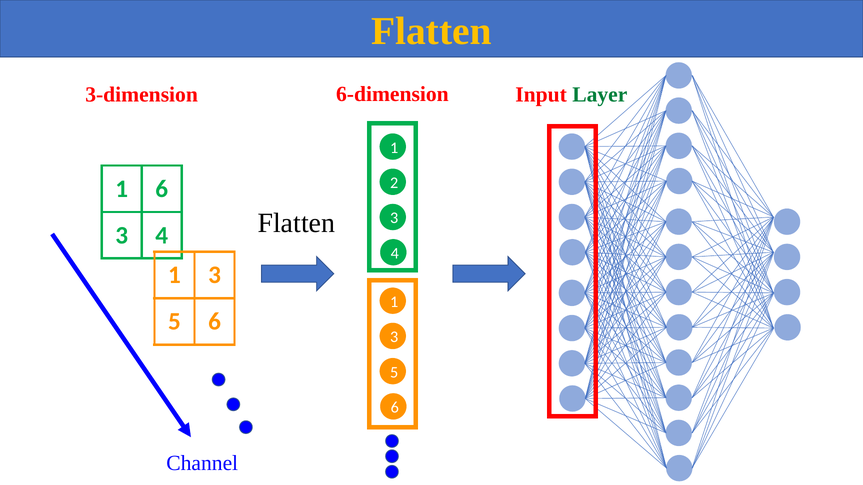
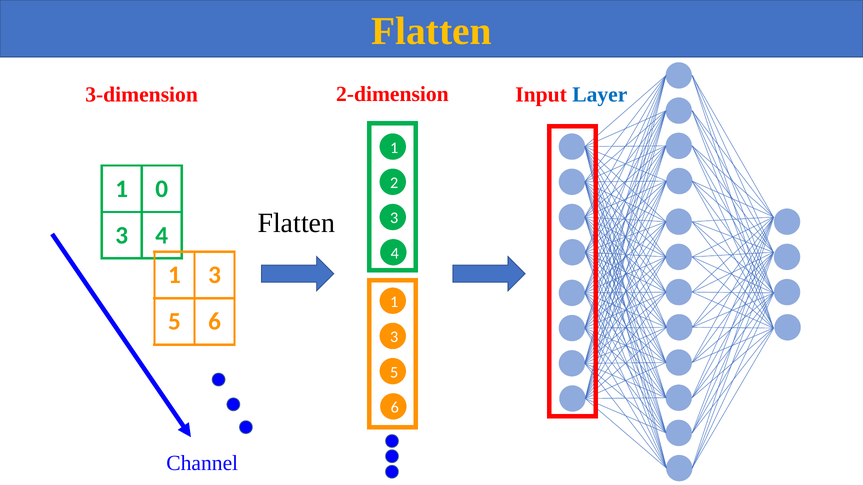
6-dimension: 6-dimension -> 2-dimension
Layer colour: green -> blue
1 6: 6 -> 0
